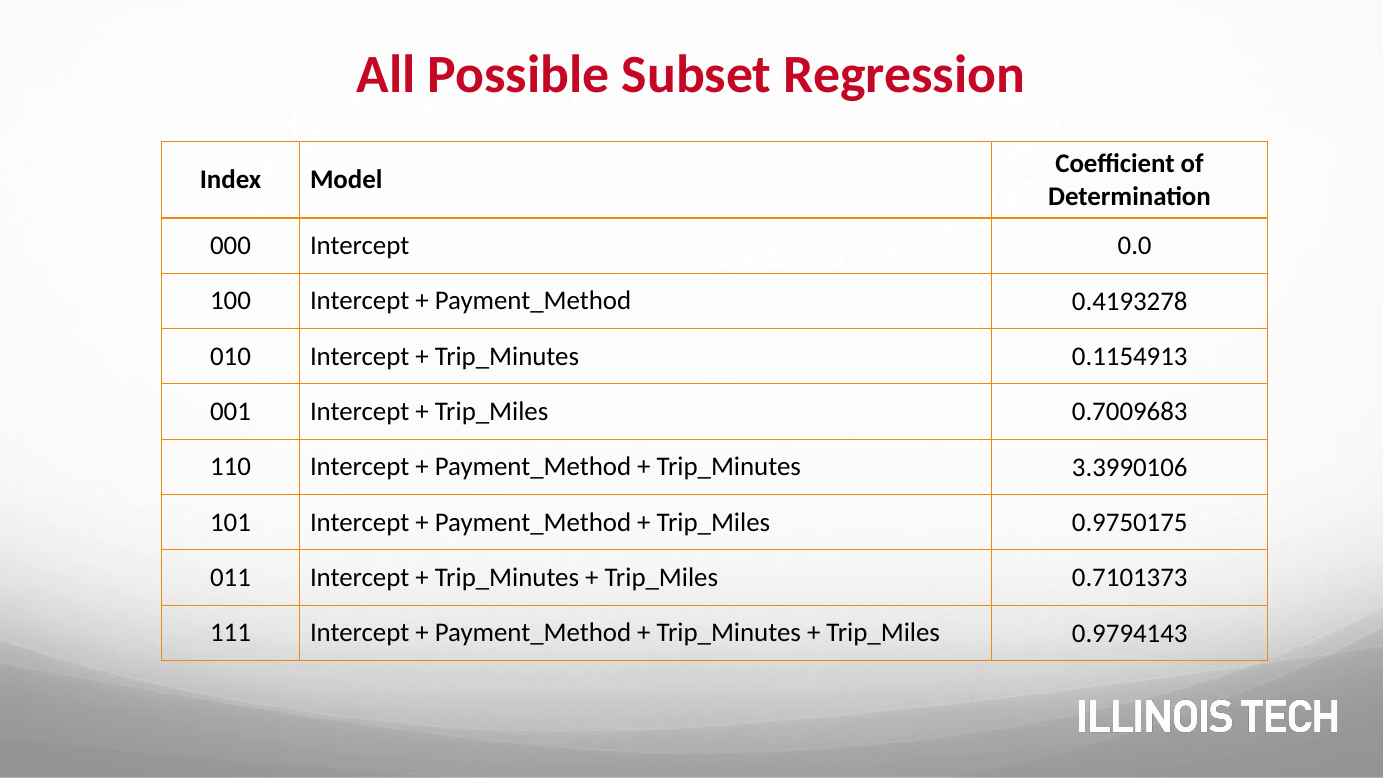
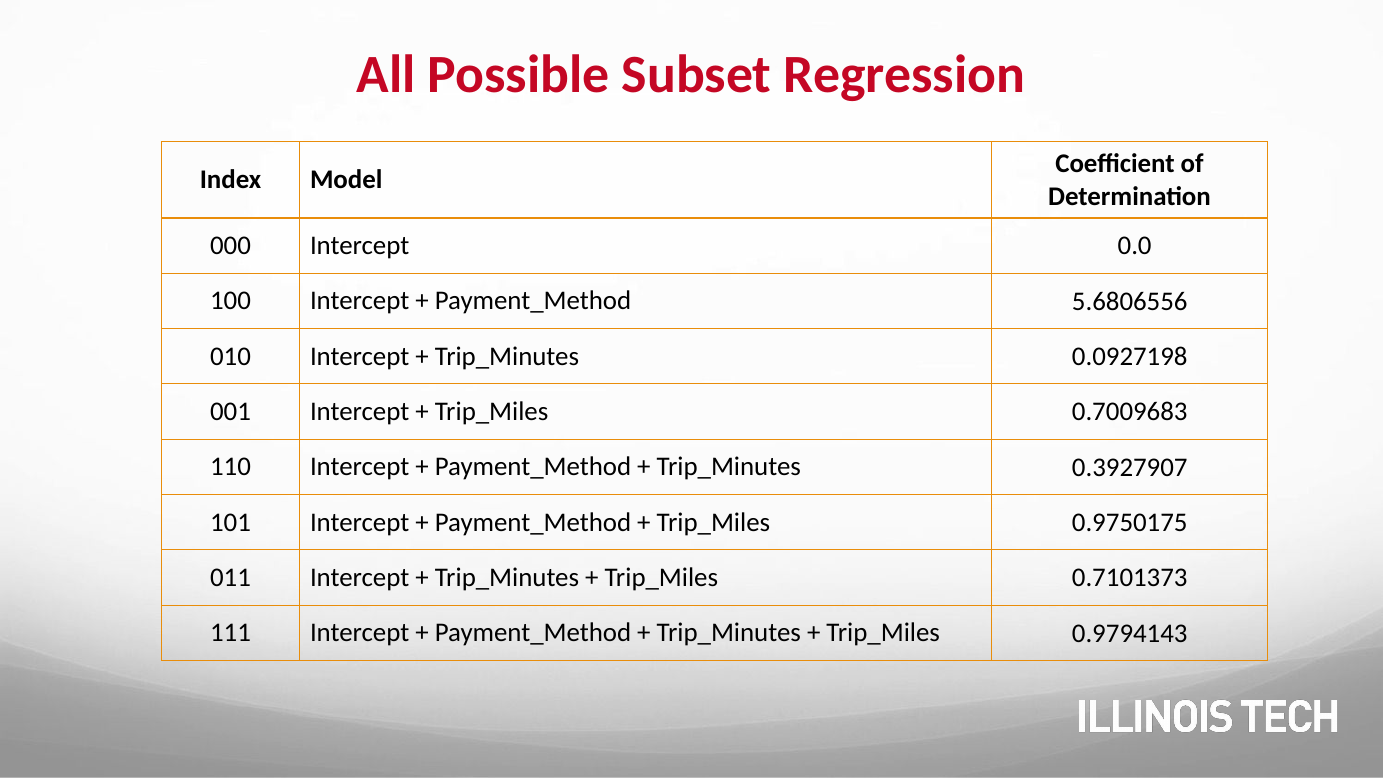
0.4193278: 0.4193278 -> 5.6806556
0.1154913: 0.1154913 -> 0.0927198
3.3990106: 3.3990106 -> 0.3927907
